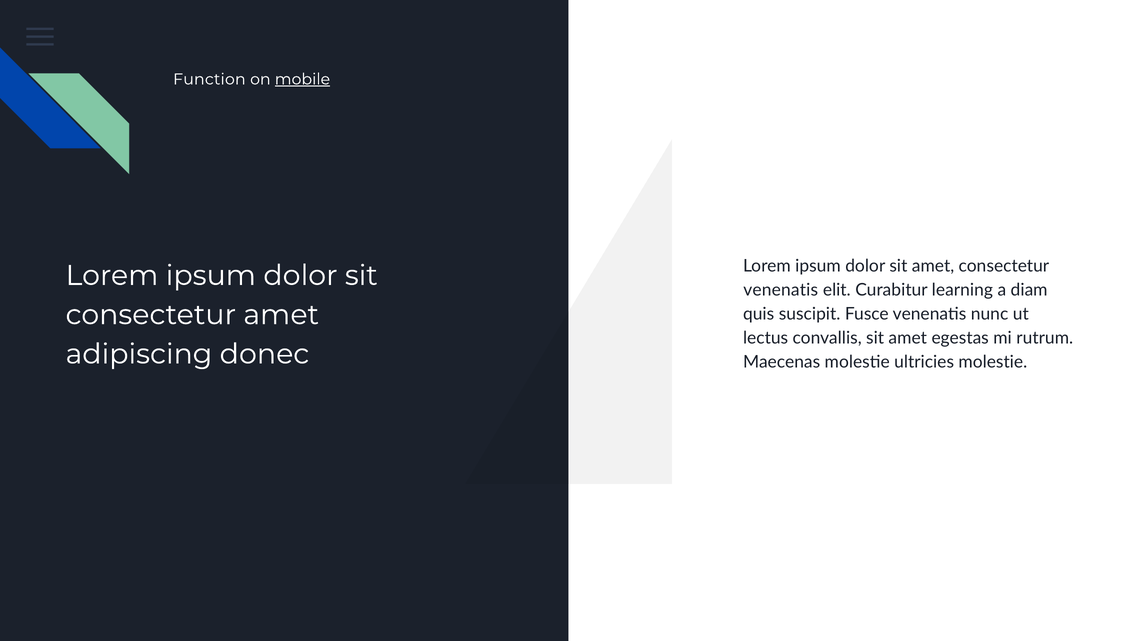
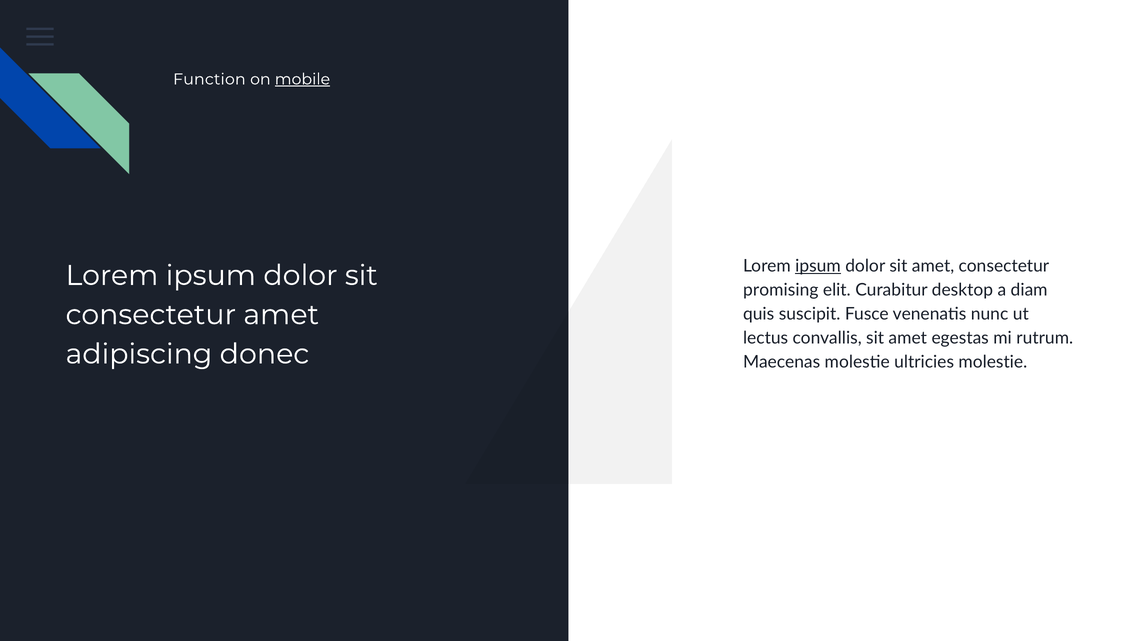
ipsum at (818, 266) underline: none -> present
venenatis at (781, 290): venenatis -> promising
learning: learning -> desktop
